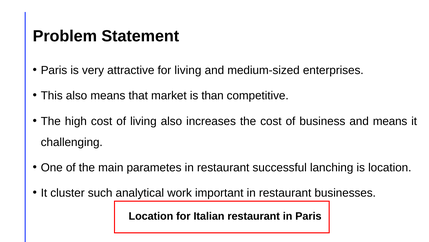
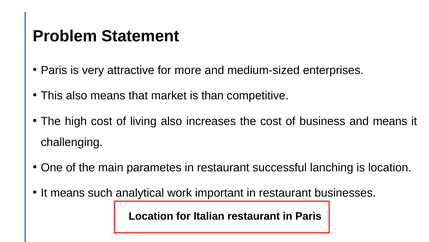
for living: living -> more
It cluster: cluster -> means
